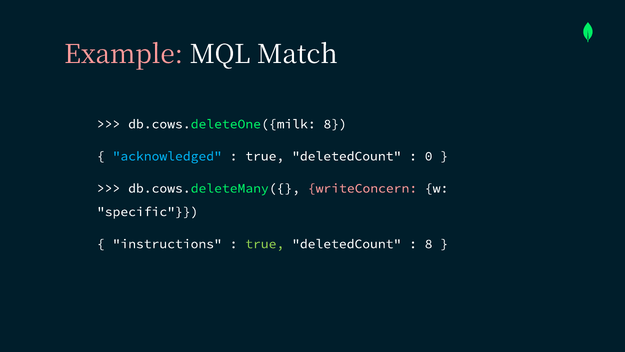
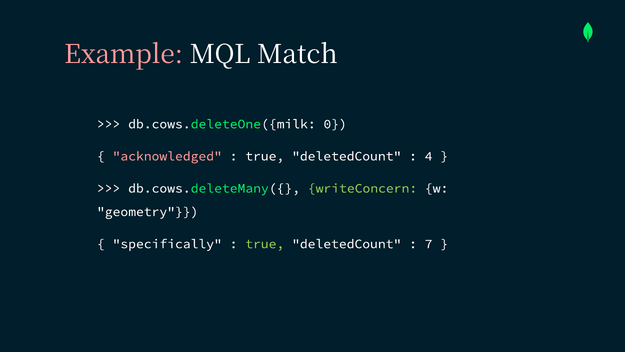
db.cows.deleteOne({milk 8: 8 -> 0
acknowledged colour: light blue -> pink
0: 0 -> 4
writeConcern colour: pink -> light green
specific: specific -> geometry
instructions: instructions -> specifically
8 at (429, 244): 8 -> 7
